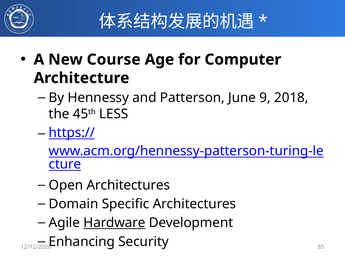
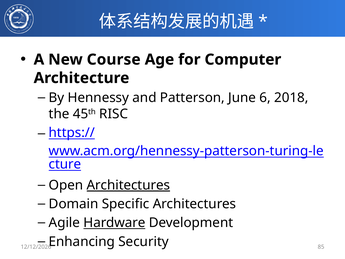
9: 9 -> 6
LESS: LESS -> RISC
Architectures at (128, 185) underline: none -> present
